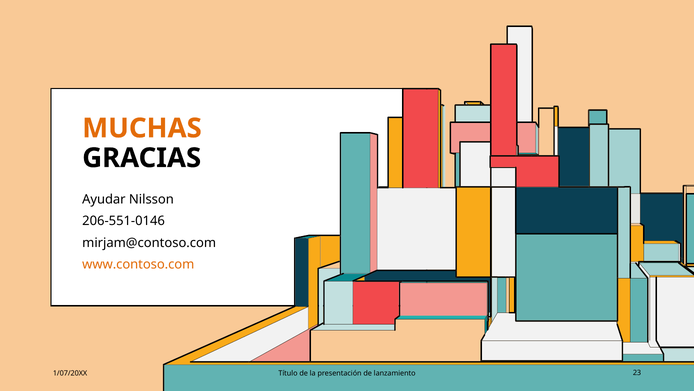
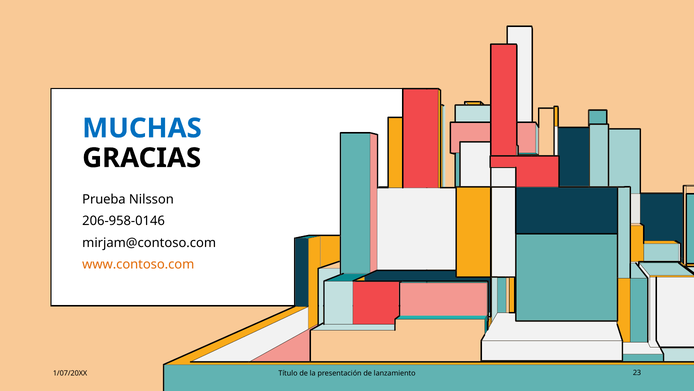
MUCHAS colour: orange -> blue
Ayudar: Ayudar -> Prueba
206-551-0146: 206-551-0146 -> 206-958-0146
